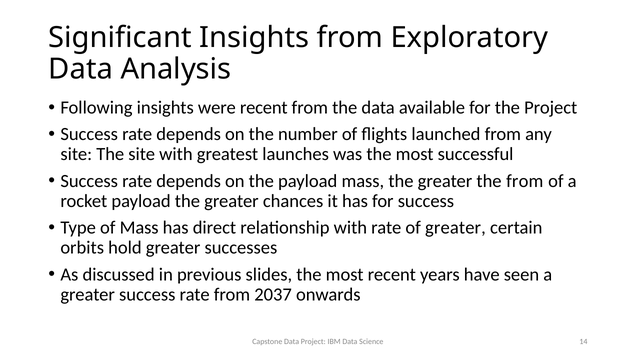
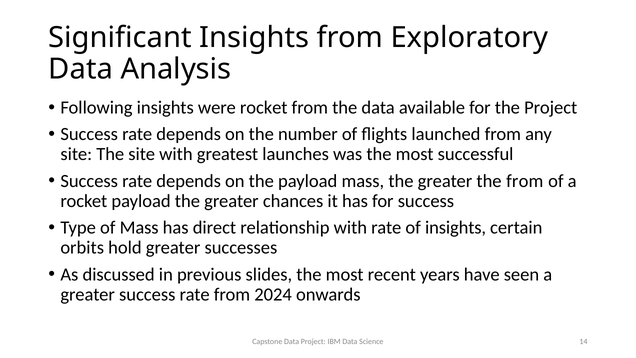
were recent: recent -> rocket
of greater: greater -> insights
2037: 2037 -> 2024
